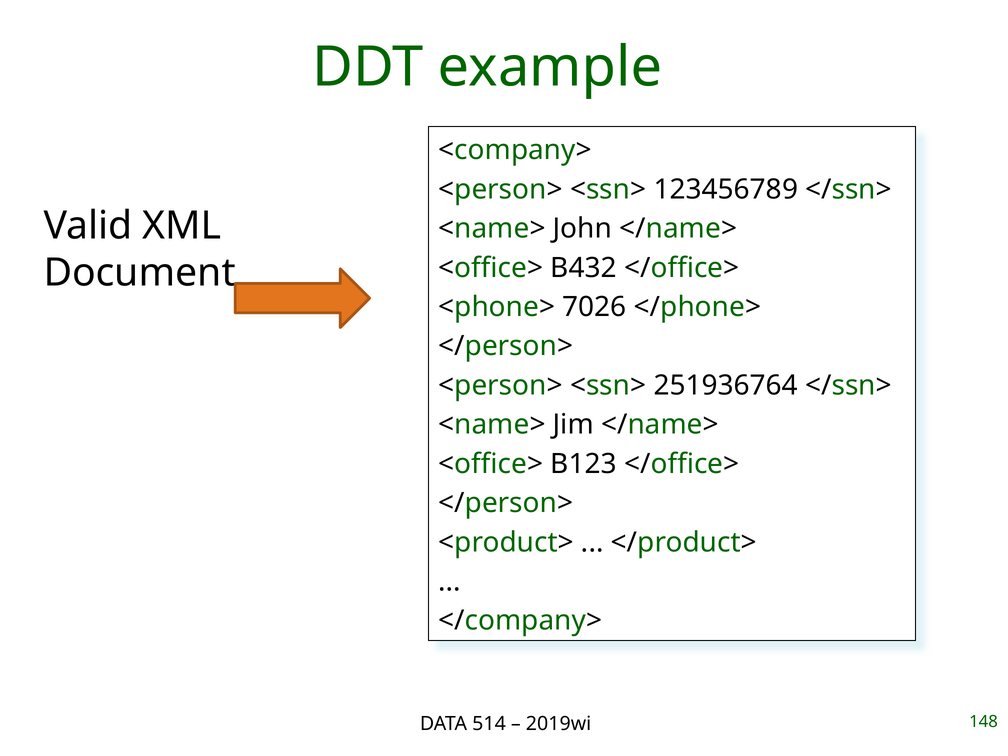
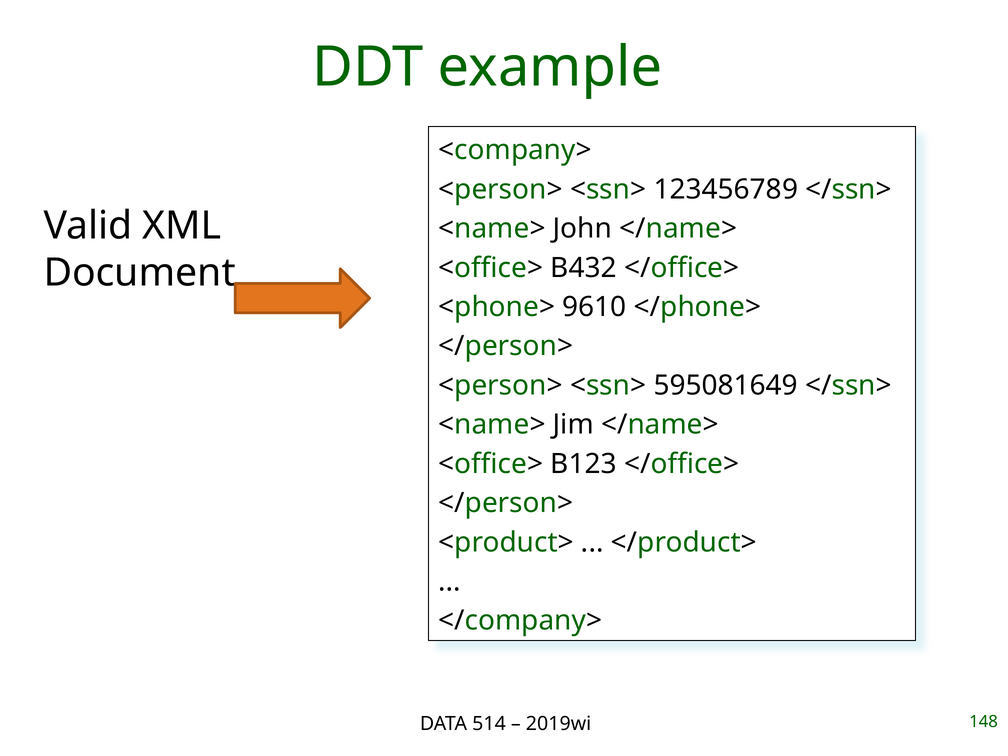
7026: 7026 -> 9610
251936764: 251936764 -> 595081649
